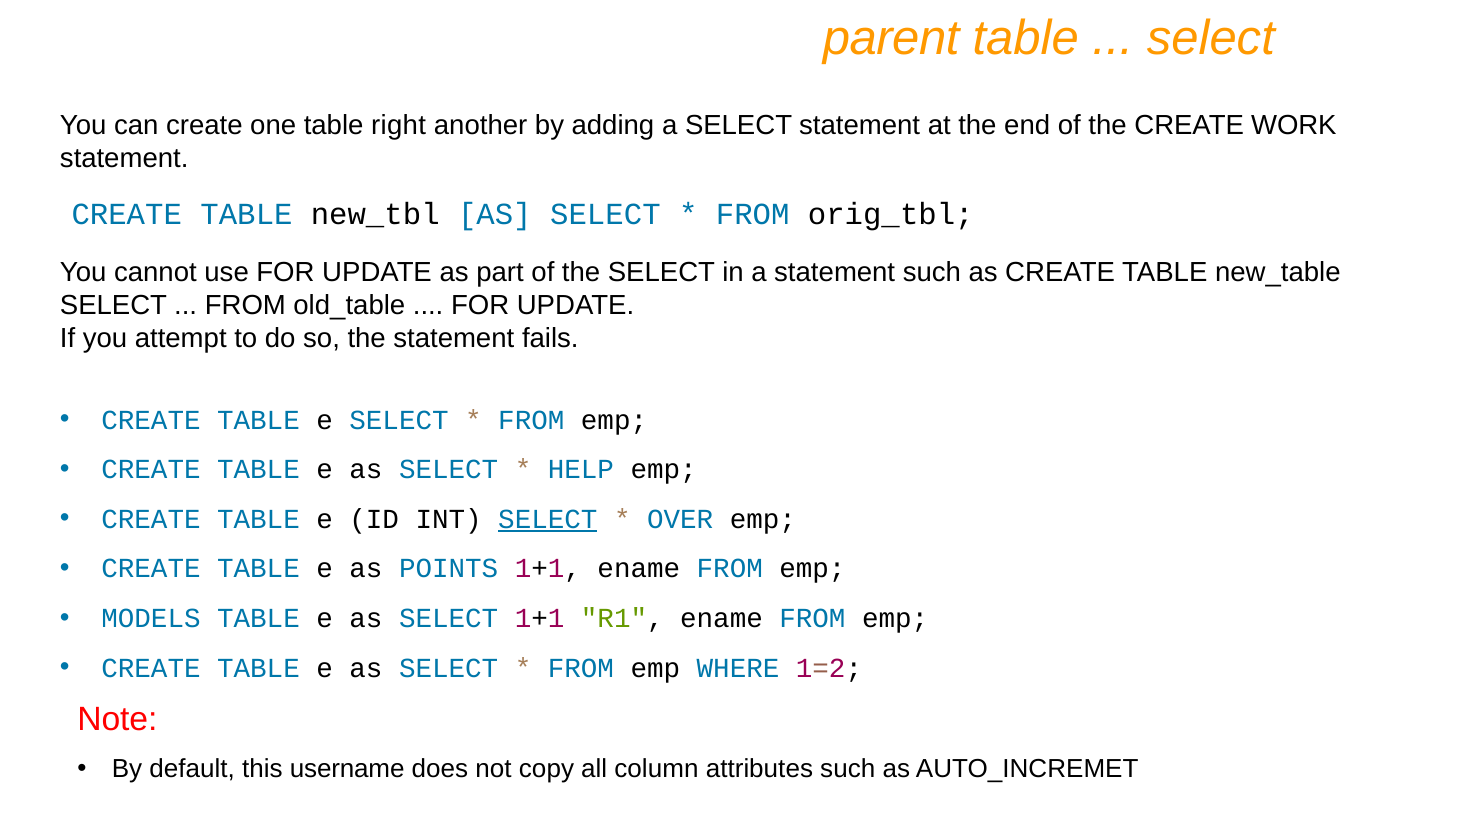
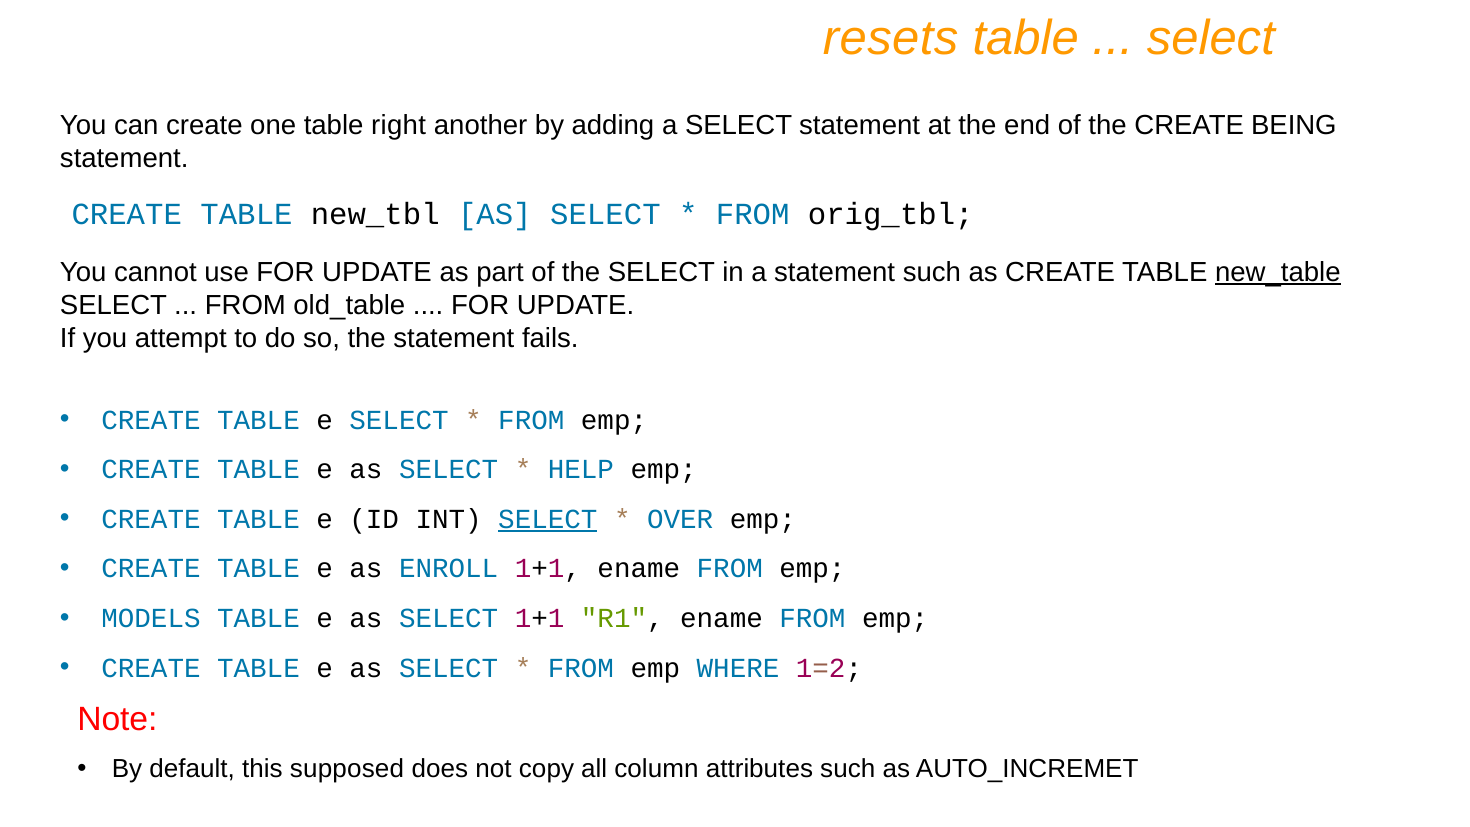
parent: parent -> resets
WORK: WORK -> BEING
new_table underline: none -> present
POINTS: POINTS -> ENROLL
username: username -> supposed
